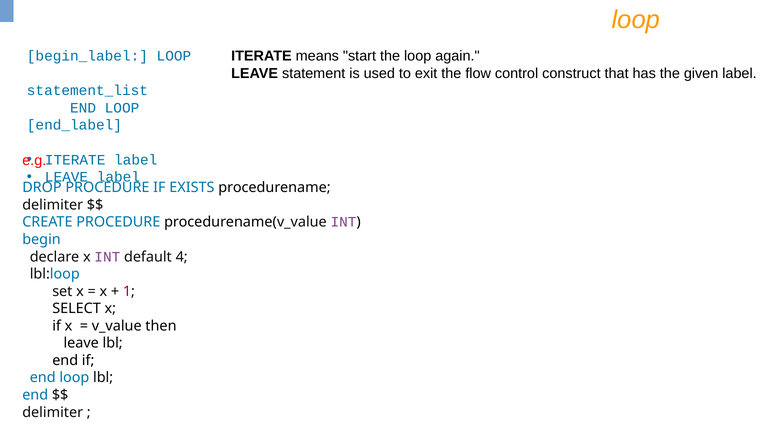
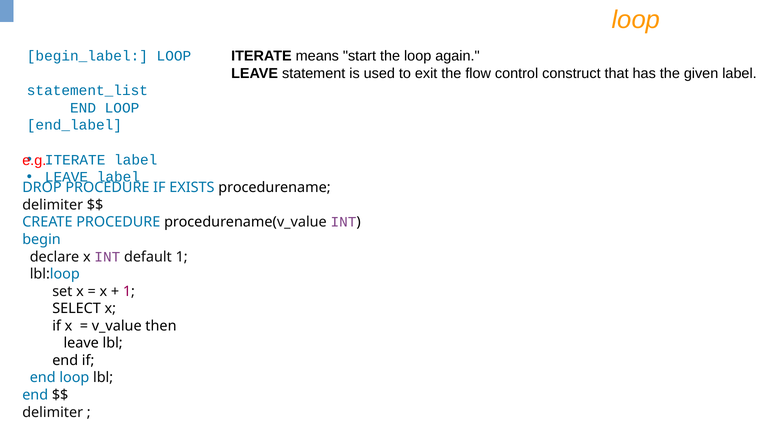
default 4: 4 -> 1
